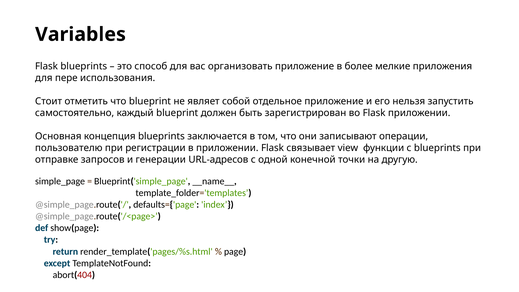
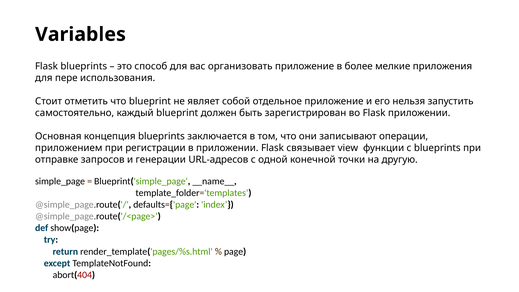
пользователю: пользователю -> приложением
